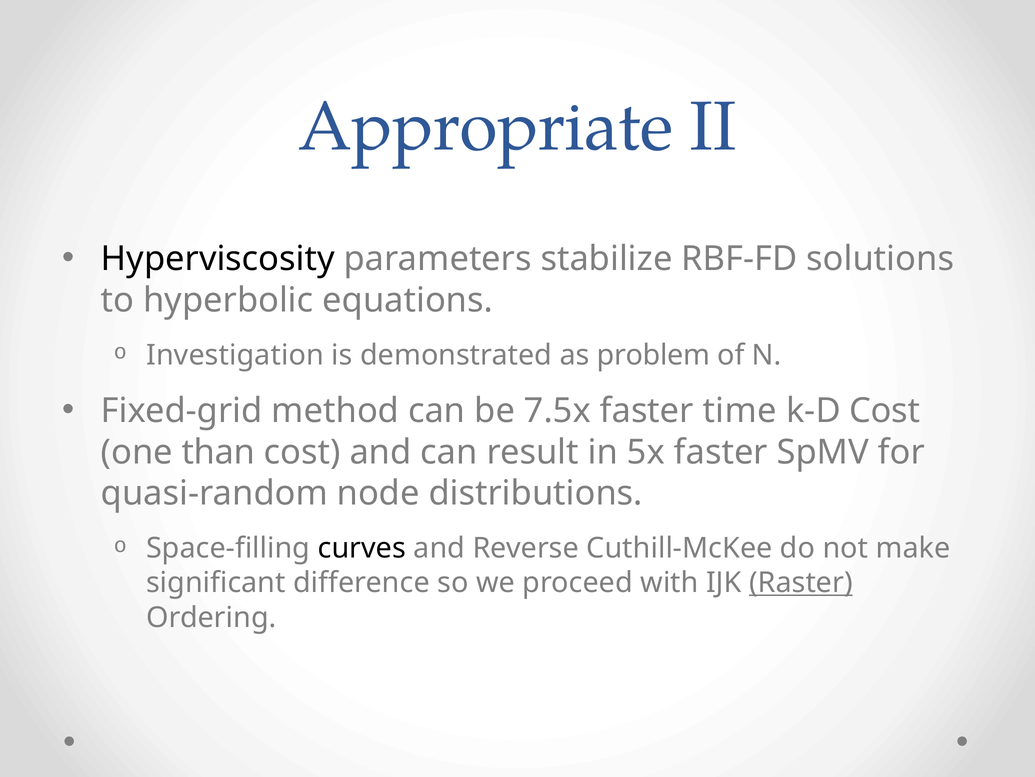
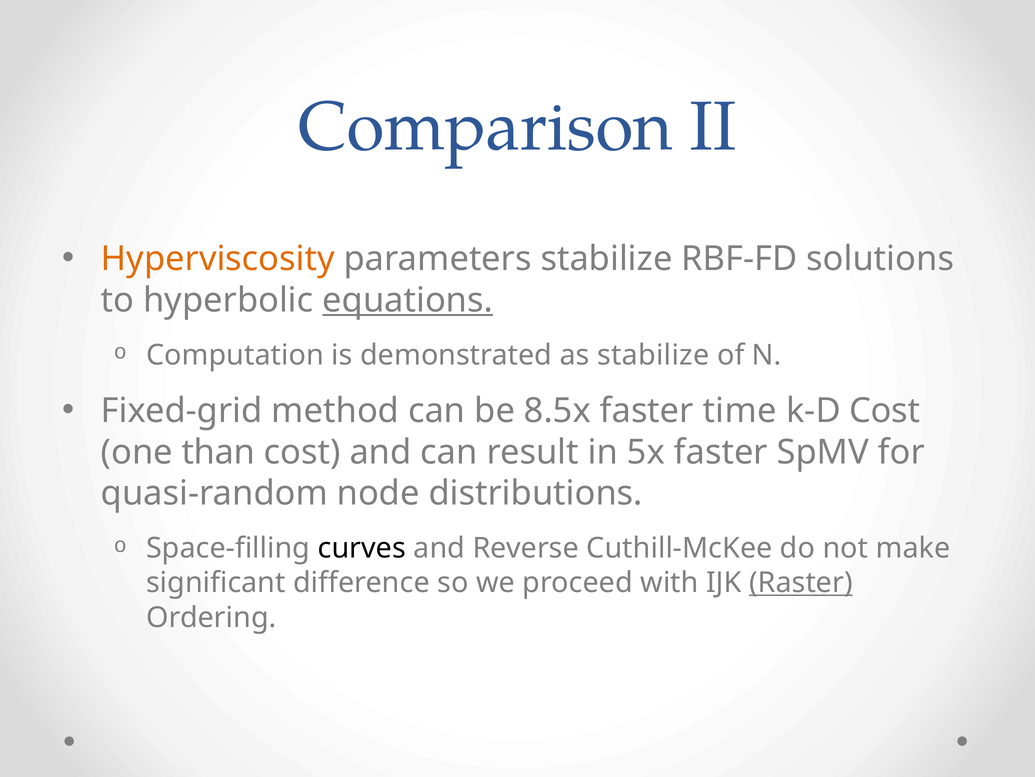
Appropriate: Appropriate -> Comparison
Hyperviscosity colour: black -> orange
equations underline: none -> present
Investigation: Investigation -> Computation
as problem: problem -> stabilize
7.5x: 7.5x -> 8.5x
